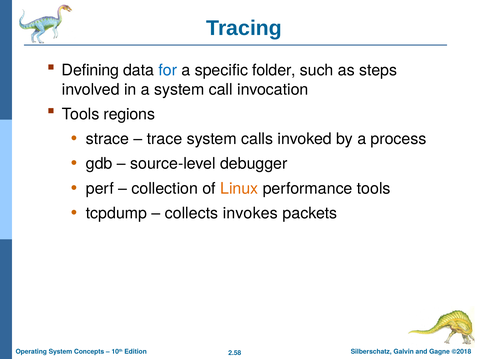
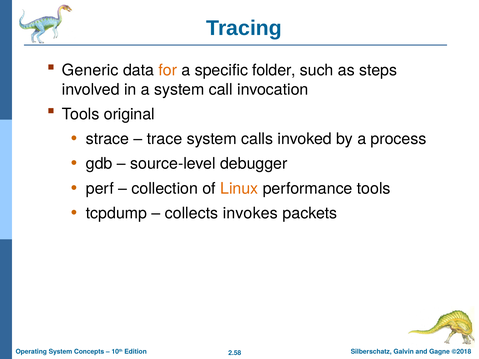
Defining: Defining -> Generic
for colour: blue -> orange
regions: regions -> original
